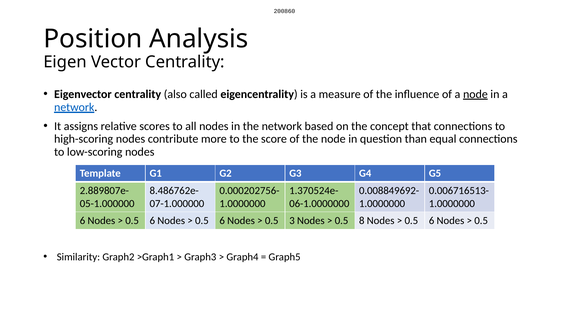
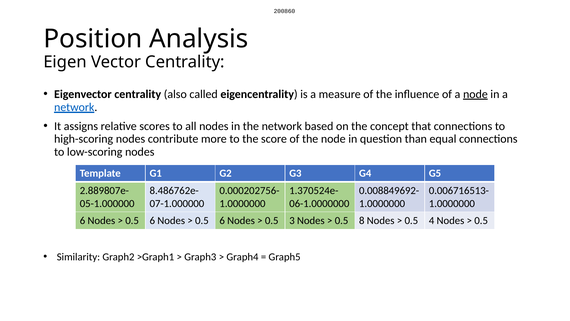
6 at (432, 220): 6 -> 4
